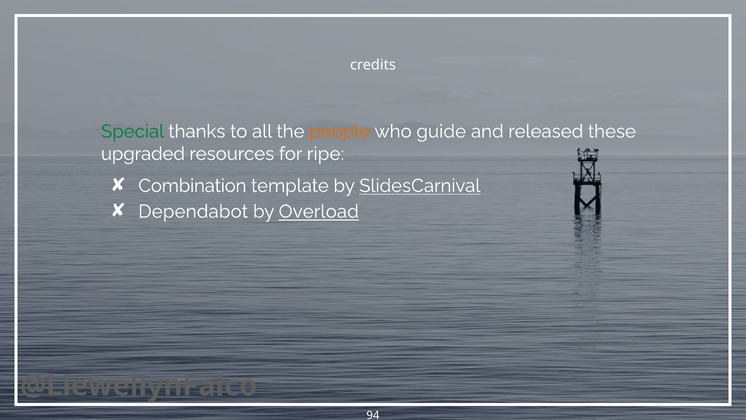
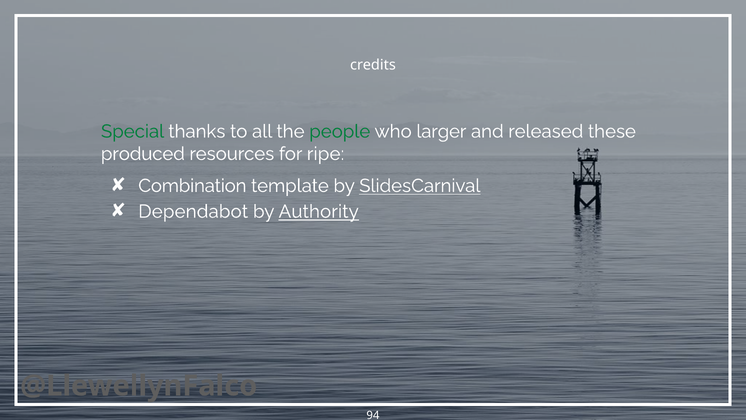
people colour: orange -> green
guide: guide -> larger
upgraded: upgraded -> produced
Overload: Overload -> Authority
